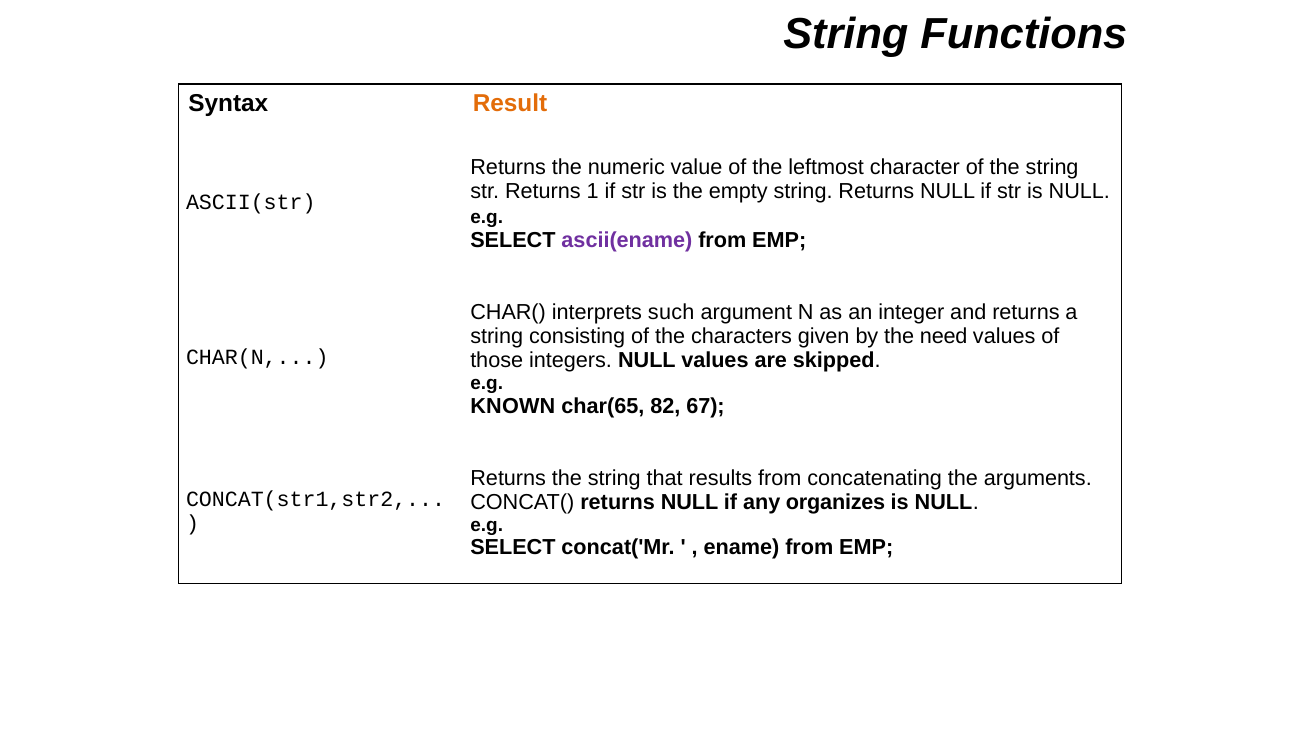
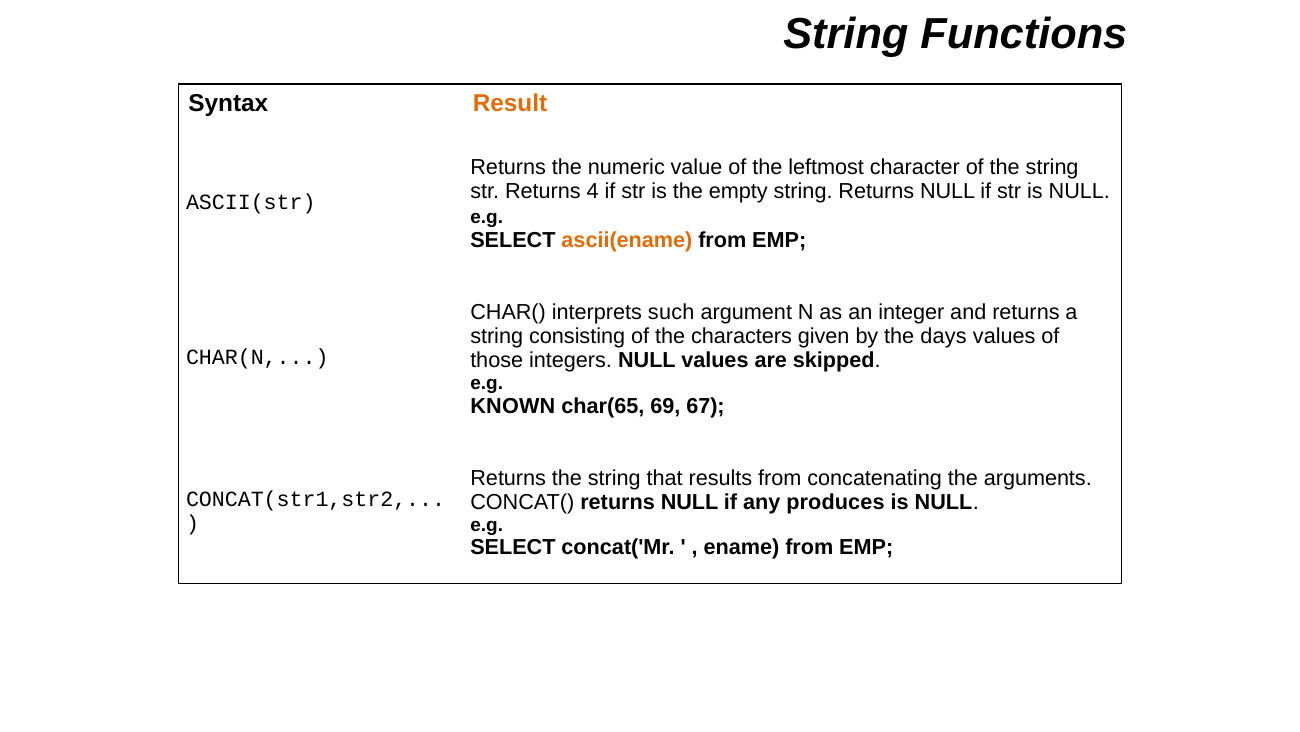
1: 1 -> 4
ascii(ename colour: purple -> orange
need: need -> days
82: 82 -> 69
organizes: organizes -> produces
